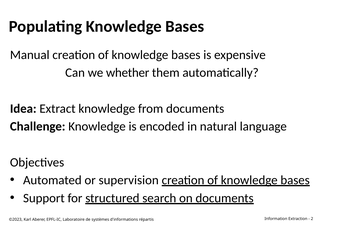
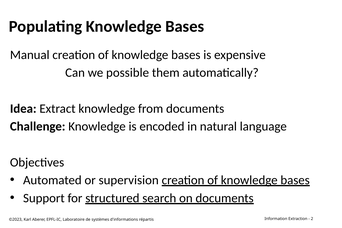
whether: whether -> possible
